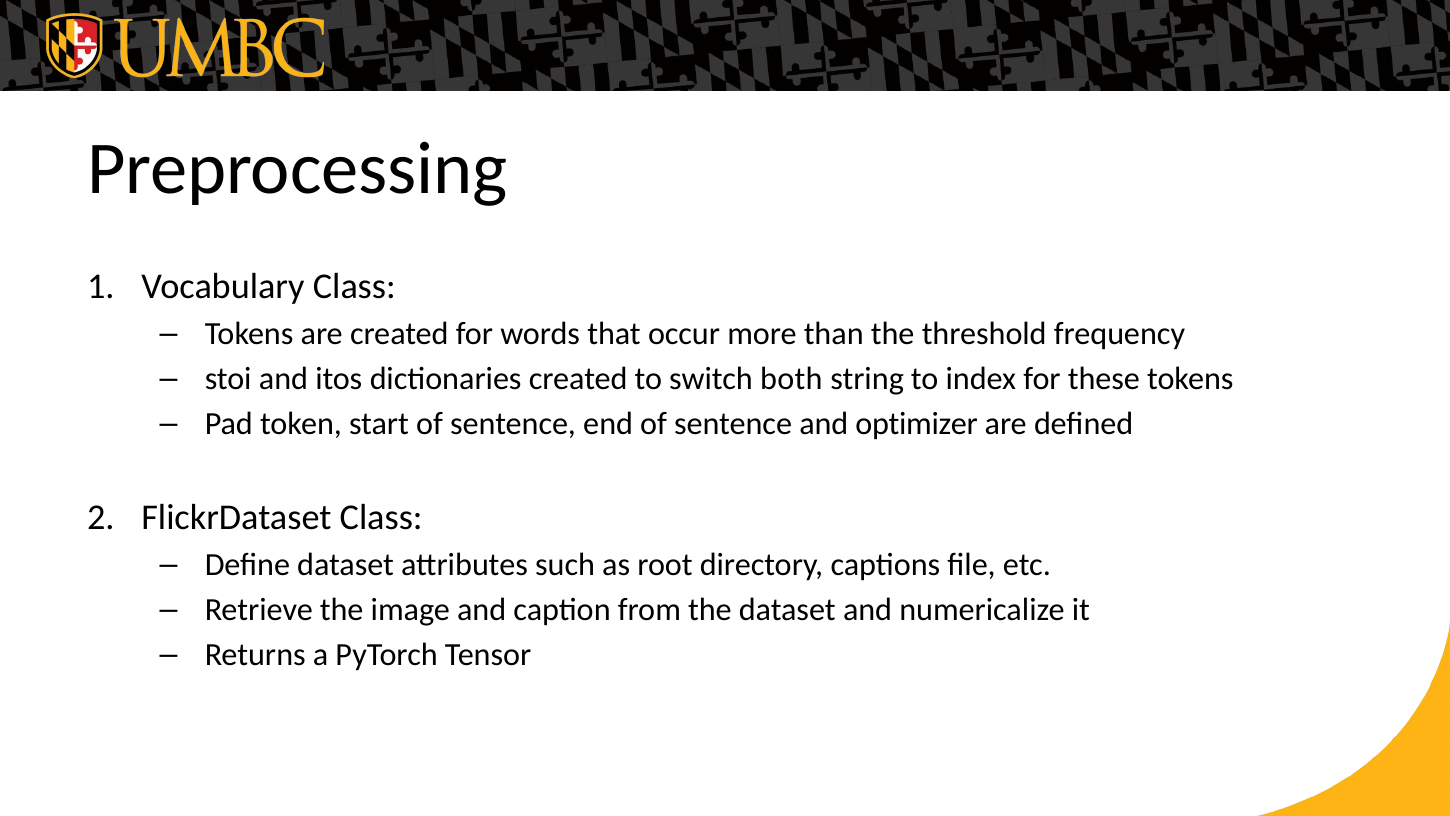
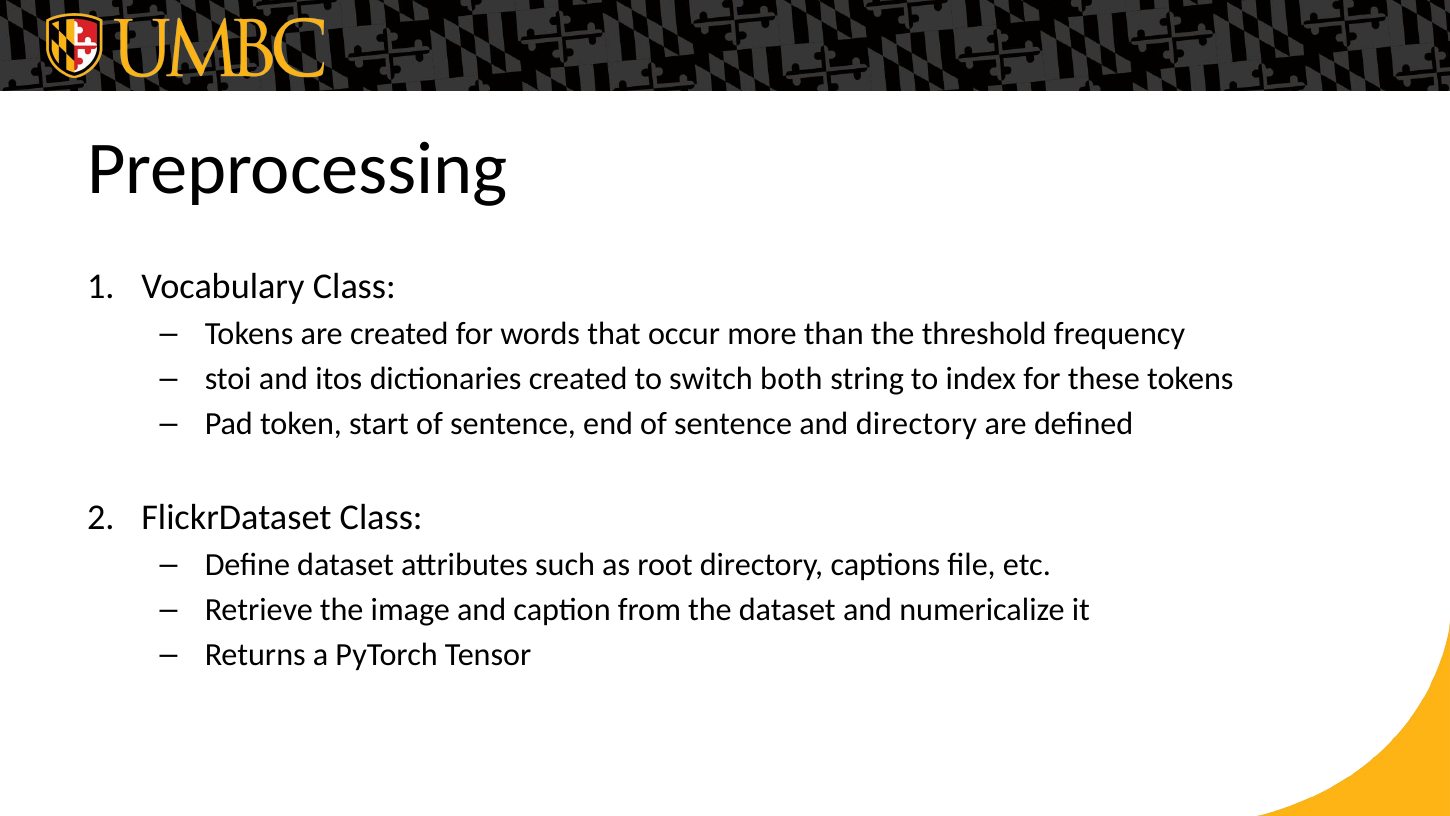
and optimizer: optimizer -> directory
